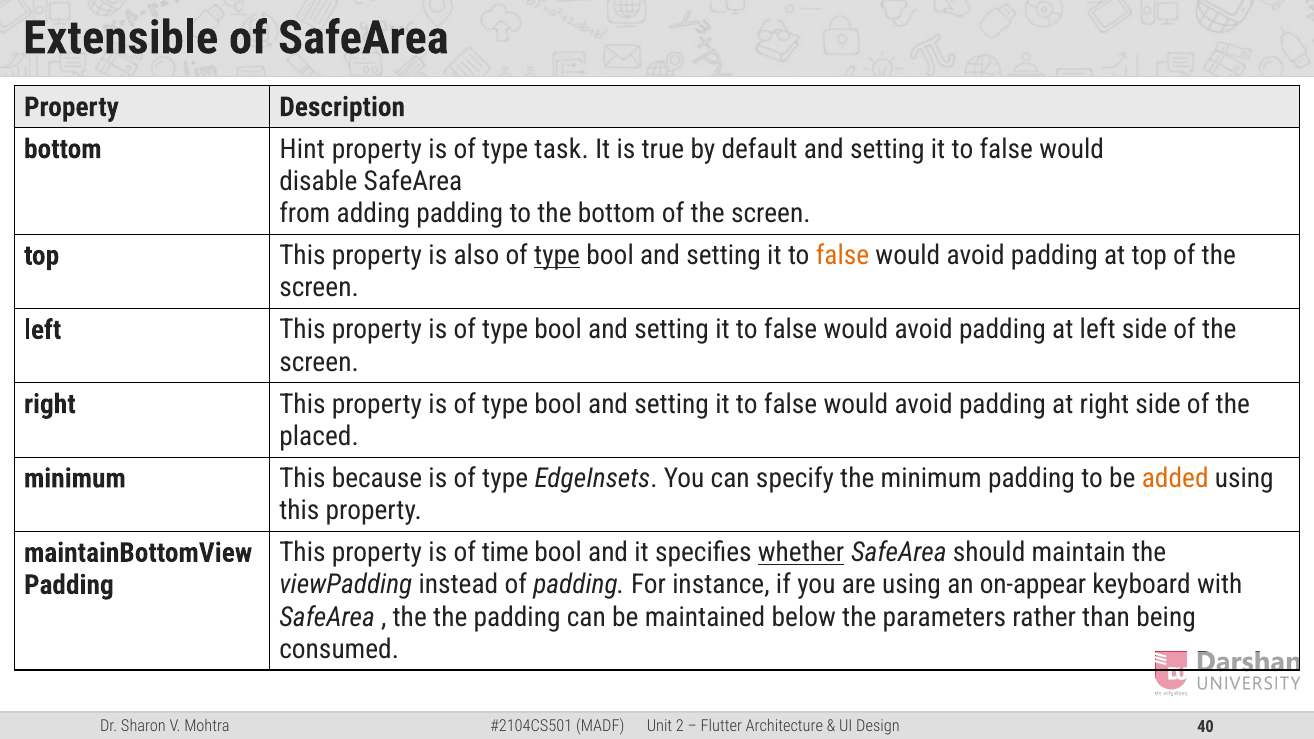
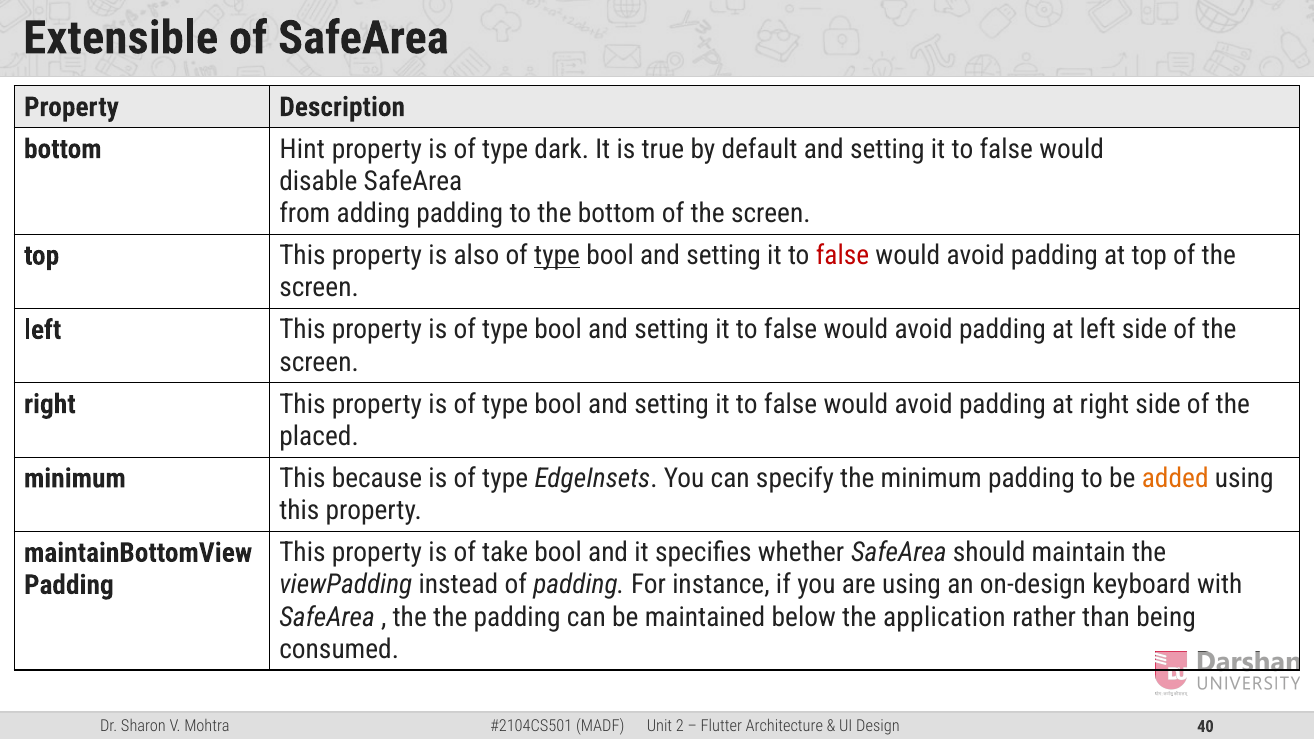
task: task -> dark
false at (842, 256) colour: orange -> red
time: time -> take
whether underline: present -> none
on-appear: on-appear -> on-design
parameters: parameters -> application
